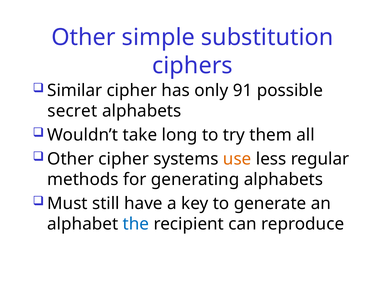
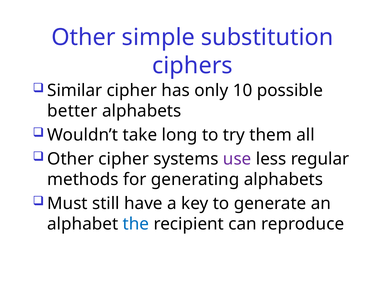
91: 91 -> 10
secret: secret -> better
use colour: orange -> purple
